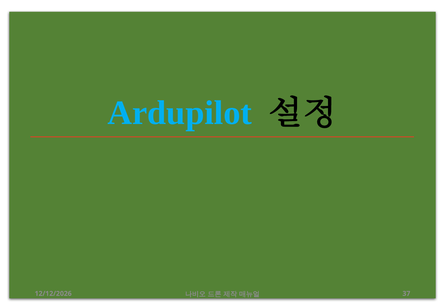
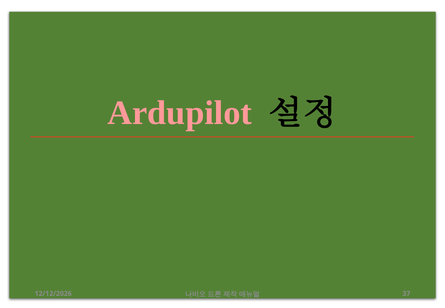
Ardupilot colour: light blue -> pink
